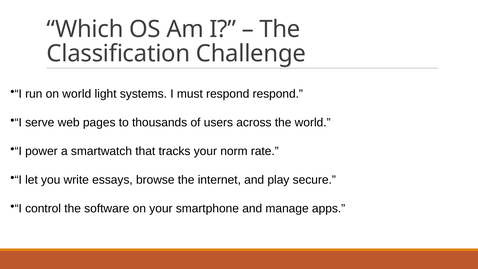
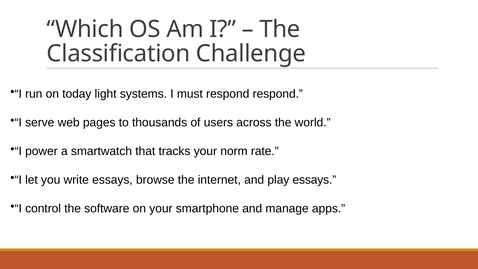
on world: world -> today
play secure: secure -> essays
